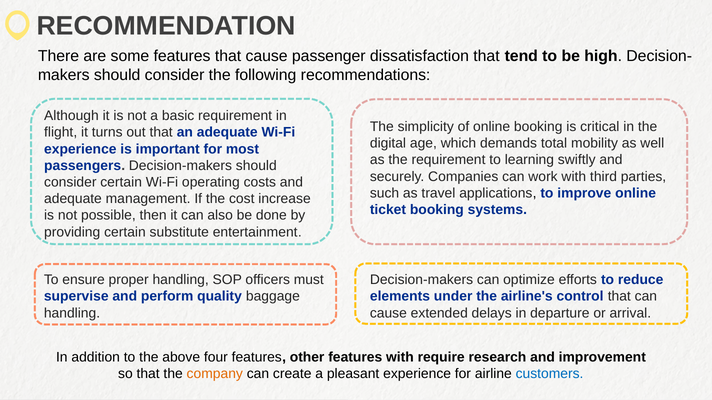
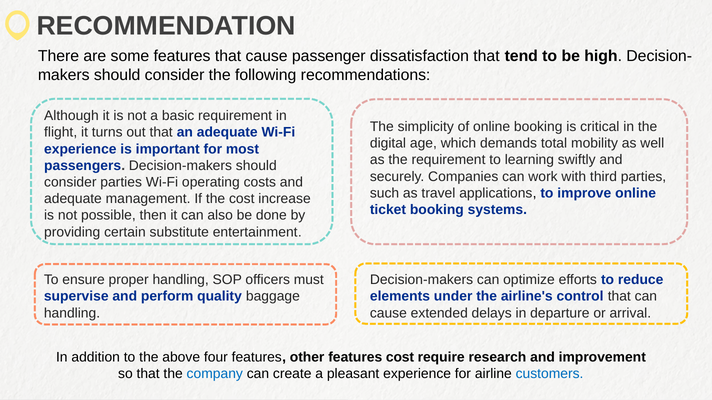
consider certain: certain -> parties
features with: with -> cost
company colour: orange -> blue
